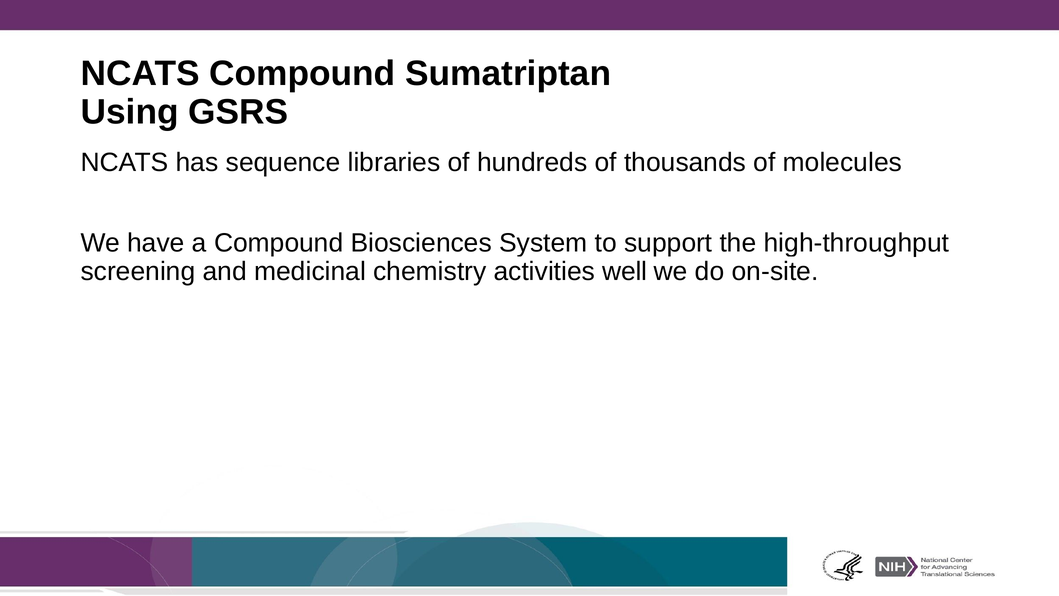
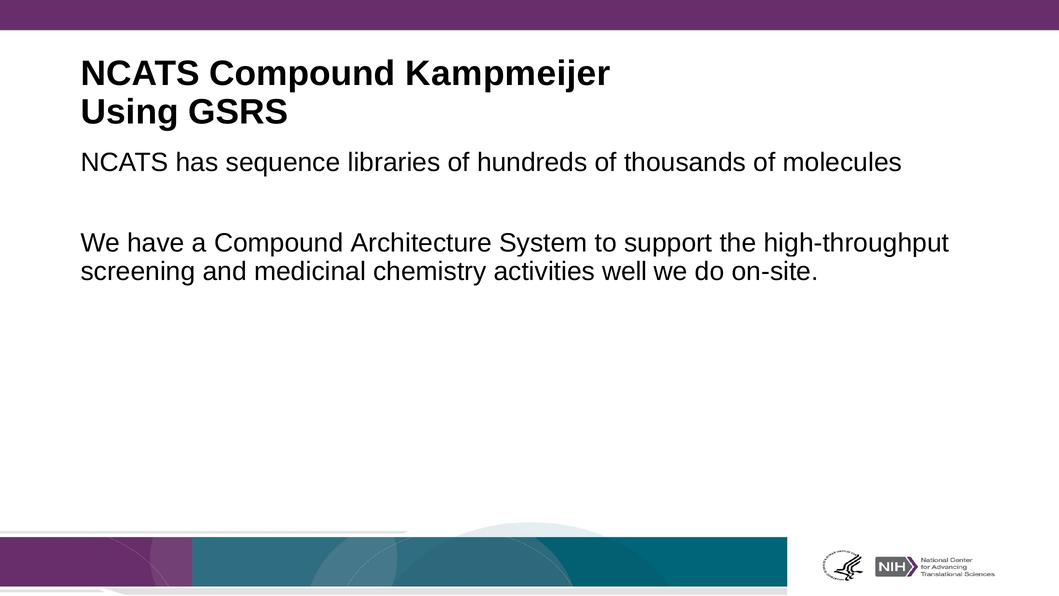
Sumatriptan: Sumatriptan -> Kampmeijer
Biosciences: Biosciences -> Architecture
